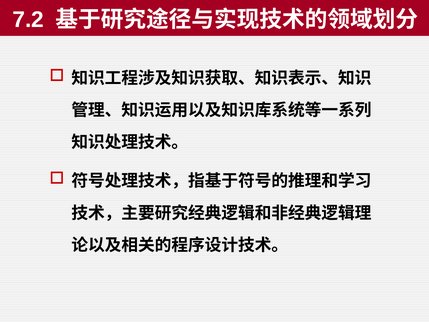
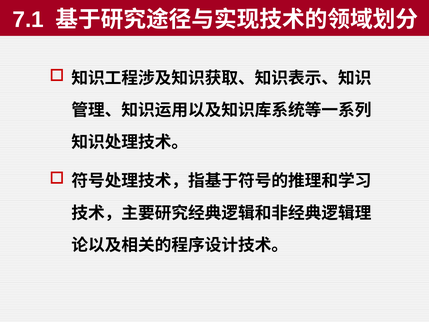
7.2: 7.2 -> 7.1
